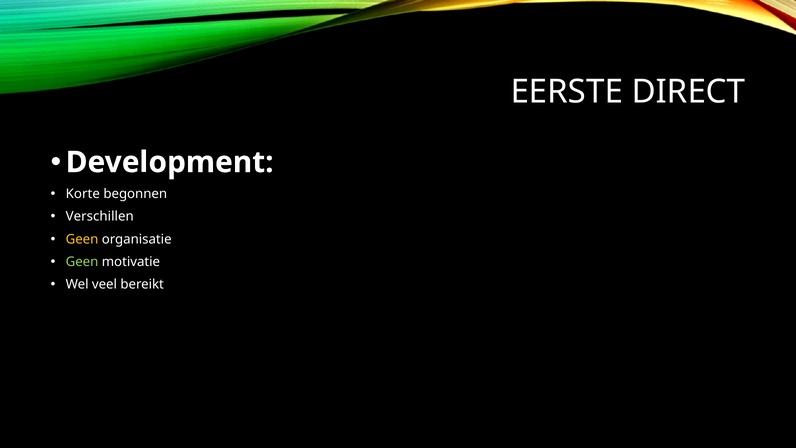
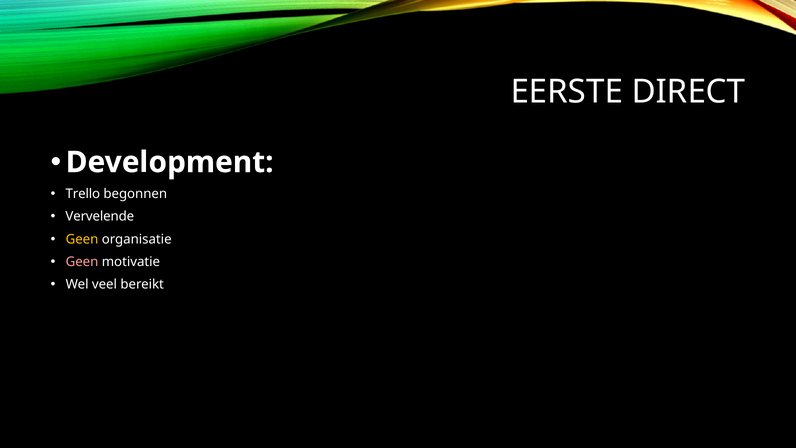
Korte: Korte -> Trello
Verschillen: Verschillen -> Vervelende
Geen at (82, 262) colour: light green -> pink
